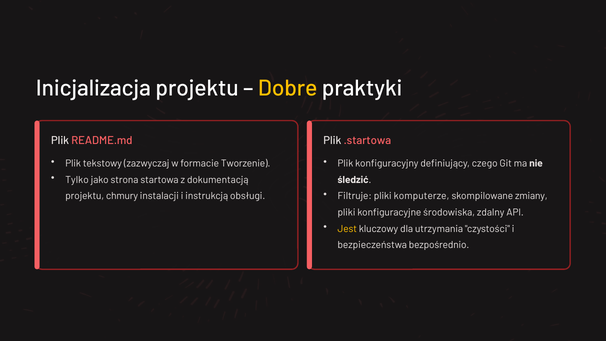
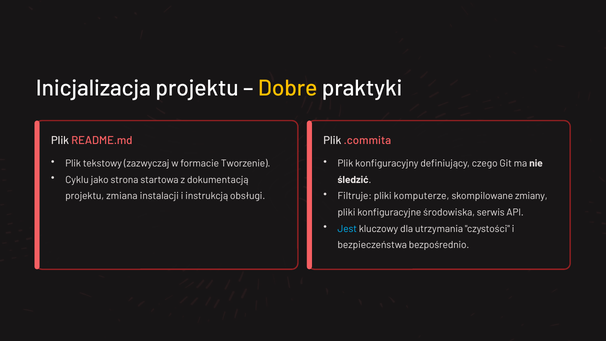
.startowa: .startowa -> .commita
Tylko: Tylko -> Cyklu
chmury: chmury -> zmiana
zdalny: zdalny -> serwis
Jest colour: yellow -> light blue
